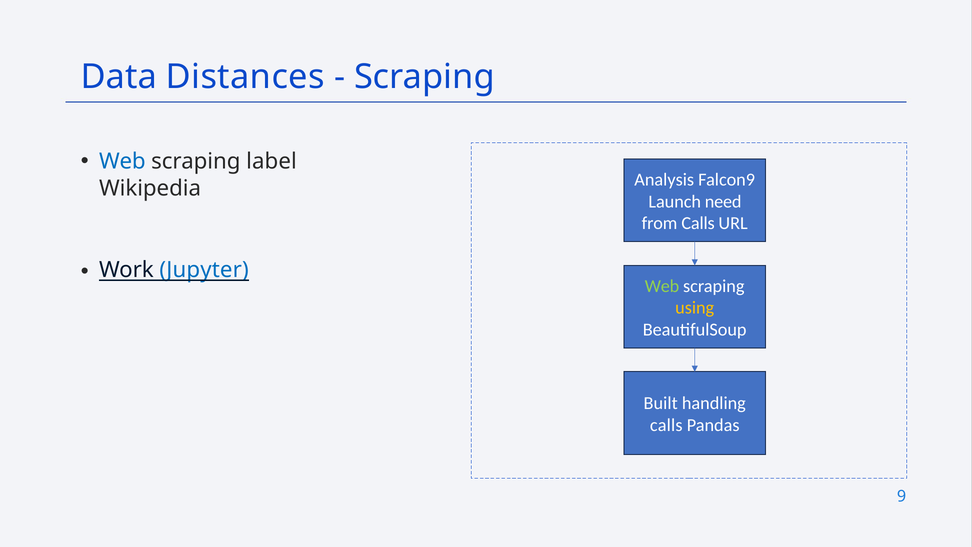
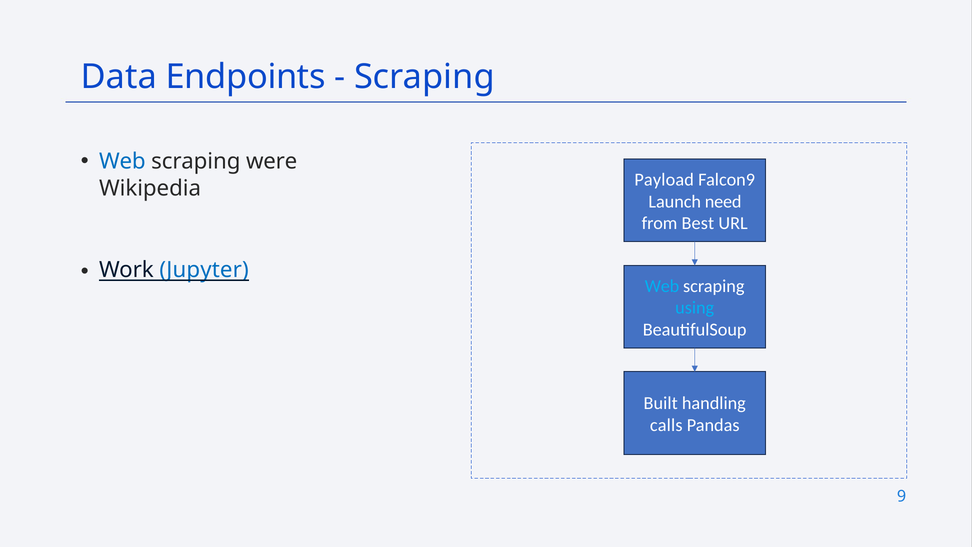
Distances: Distances -> Endpoints
label: label -> were
Analysis: Analysis -> Payload
from Calls: Calls -> Best
Web at (662, 286) colour: light green -> light blue
using colour: yellow -> light blue
